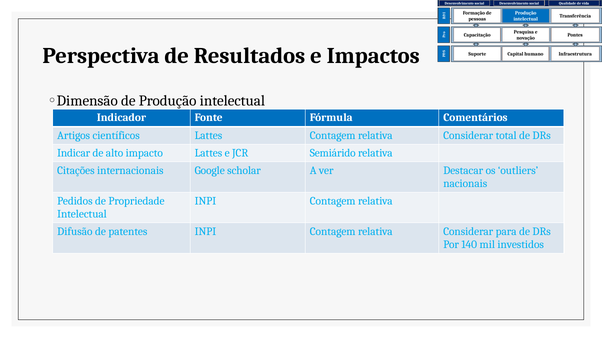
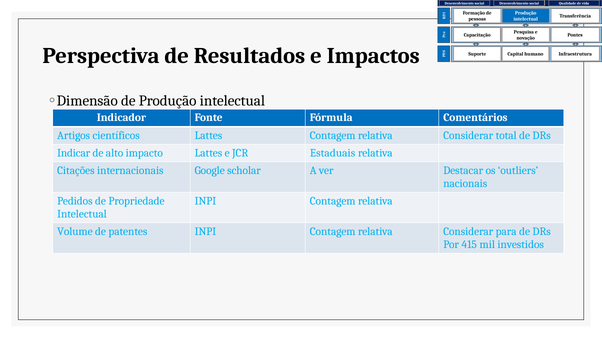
Semiárido: Semiárido -> Estaduais
Difusão: Difusão -> Volume
140: 140 -> 415
